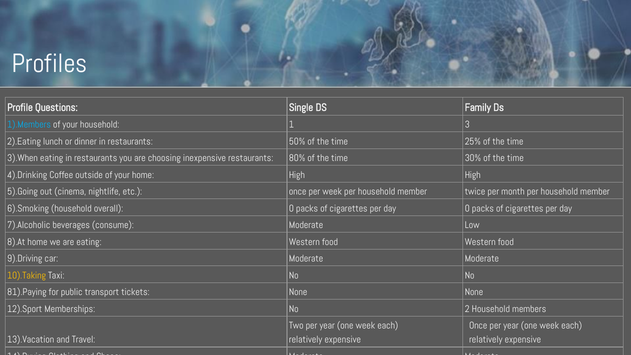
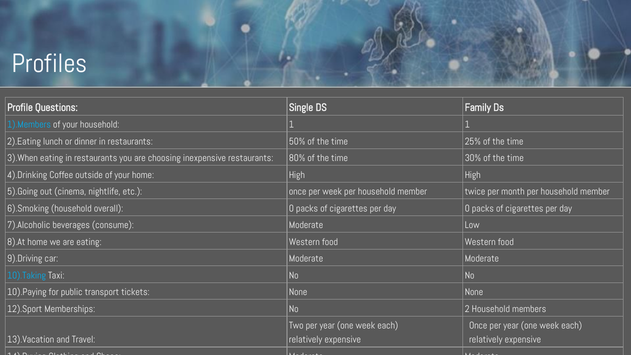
1 3: 3 -> 1
10).Taking colour: yellow -> light blue
81).Paying: 81).Paying -> 10).Paying
